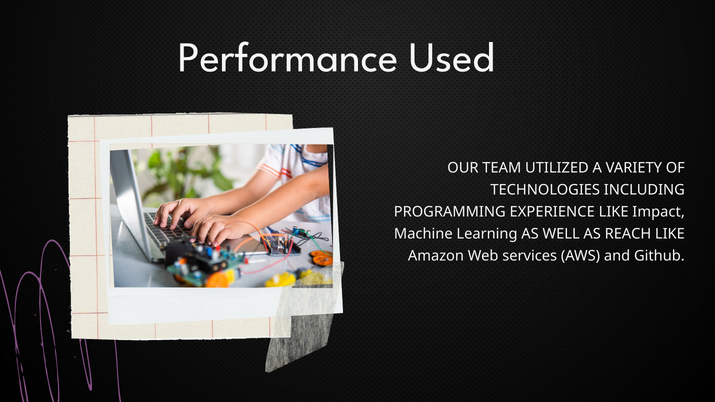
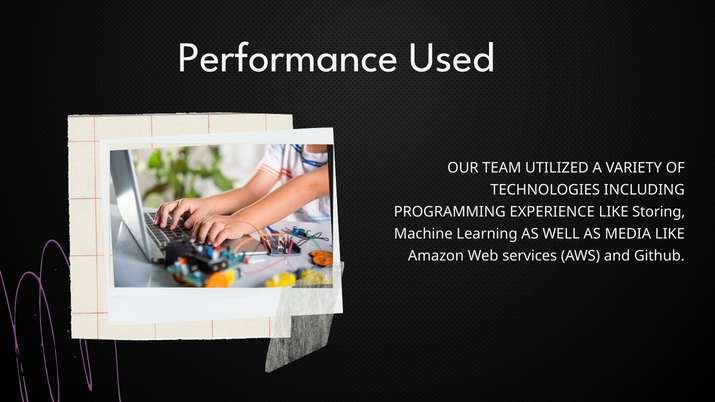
Impact: Impact -> Storing
REACH: REACH -> MEDIA
